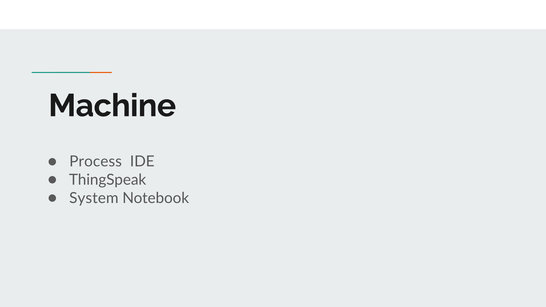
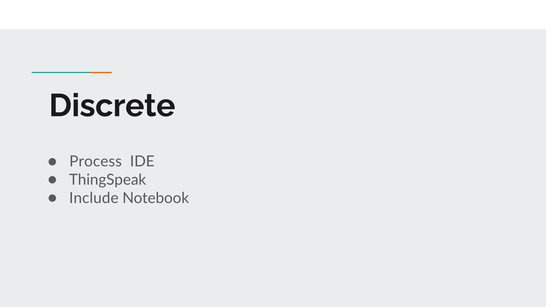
Machine: Machine -> Discrete
System: System -> Include
